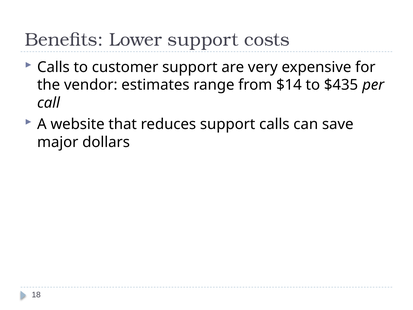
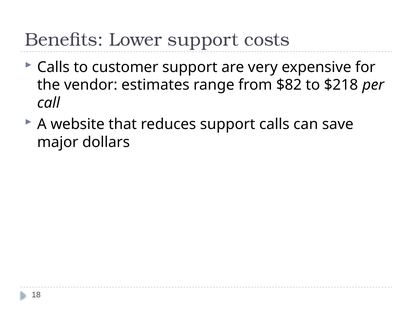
$14: $14 -> $82
$435: $435 -> $218
